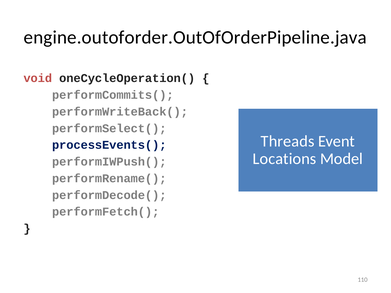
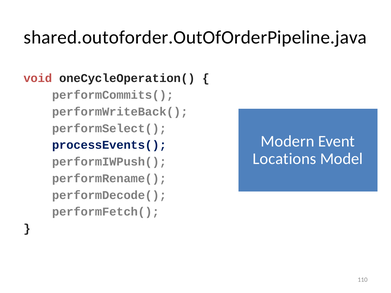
engine.outoforder.OutOfOrderPipeline.java: engine.outoforder.OutOfOrderPipeline.java -> shared.outoforder.OutOfOrderPipeline.java
Threads: Threads -> Modern
